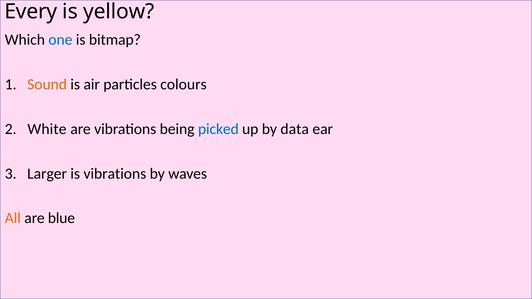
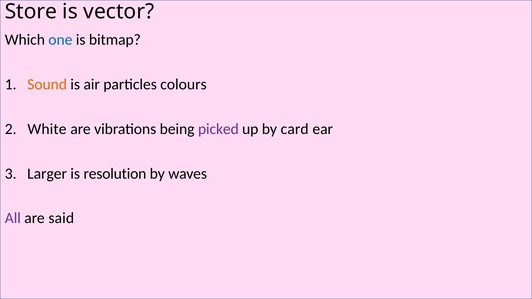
Every: Every -> Store
yellow: yellow -> vector
picked colour: blue -> purple
data: data -> card
is vibrations: vibrations -> resolution
All colour: orange -> purple
blue: blue -> said
